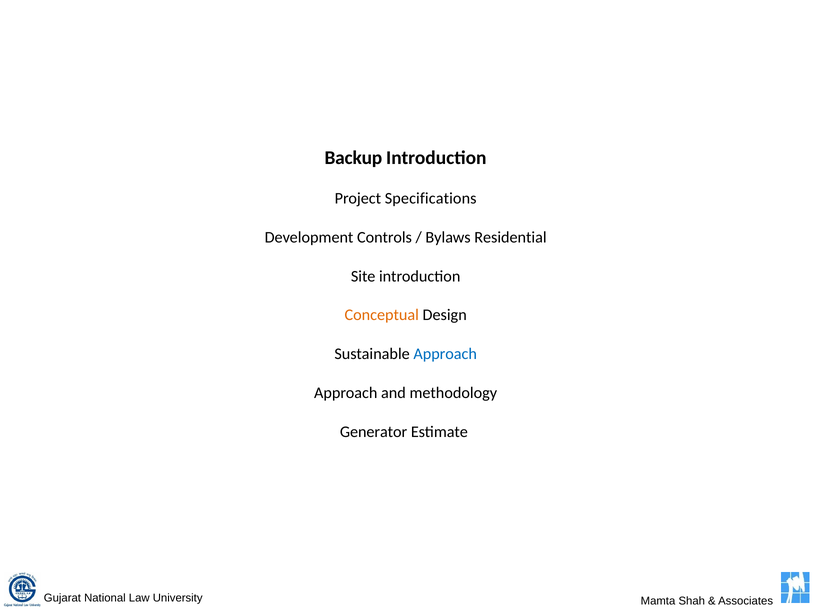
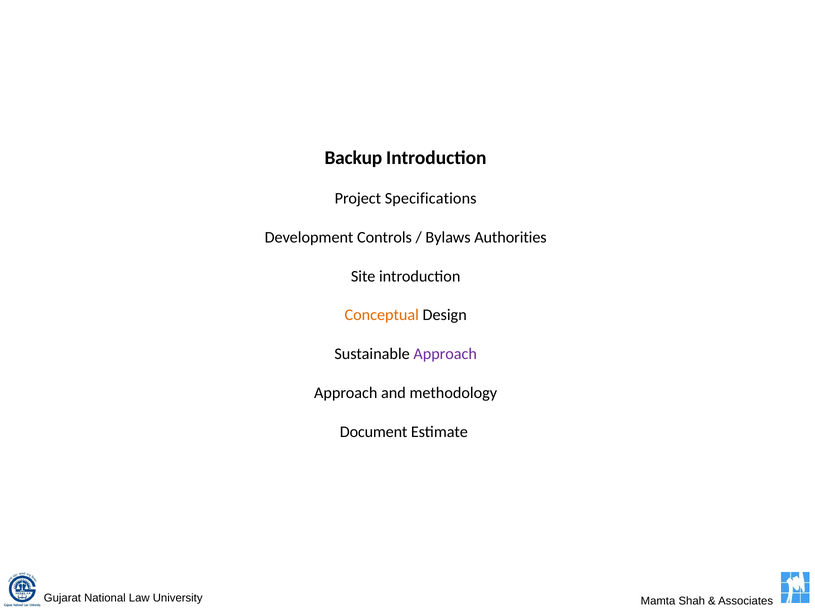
Residential: Residential -> Authorities
Approach at (445, 354) colour: blue -> purple
Generator: Generator -> Document
